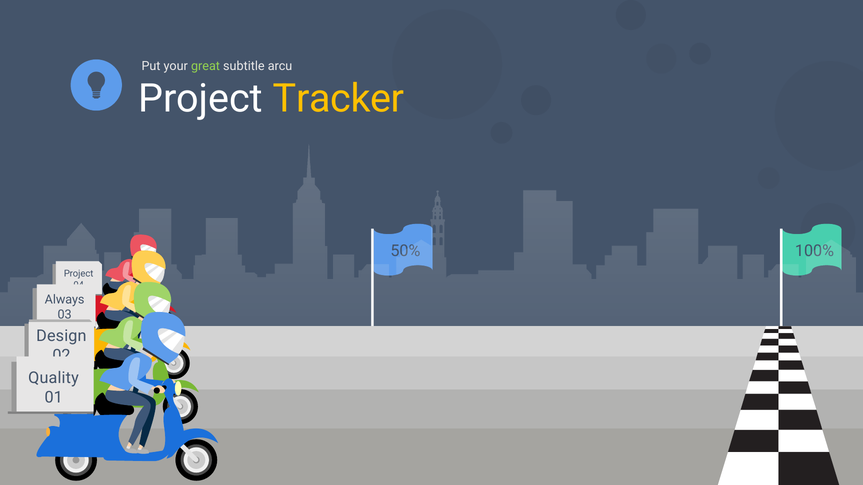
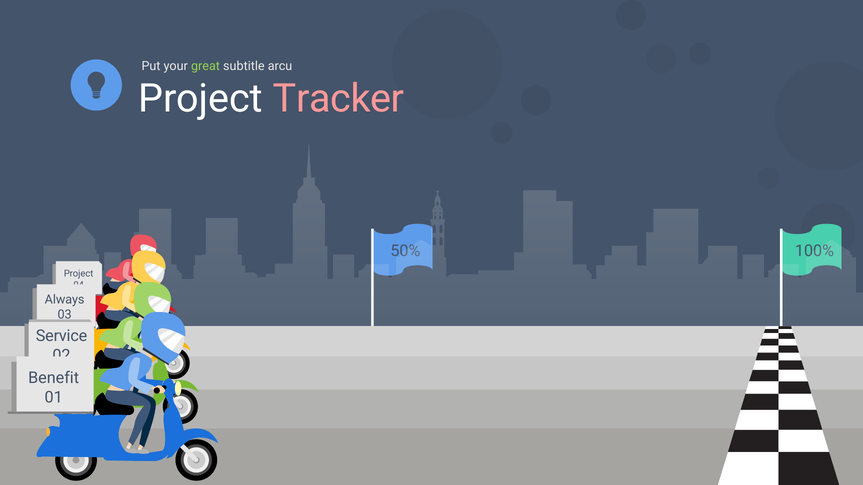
Tracker colour: yellow -> pink
Design: Design -> Service
Quality: Quality -> Benefit
